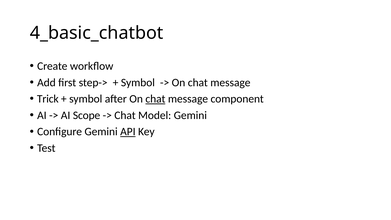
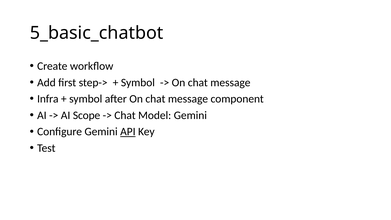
4_basic_chatbot: 4_basic_chatbot -> 5_basic_chatbot
Trick: Trick -> Infra
chat at (155, 99) underline: present -> none
